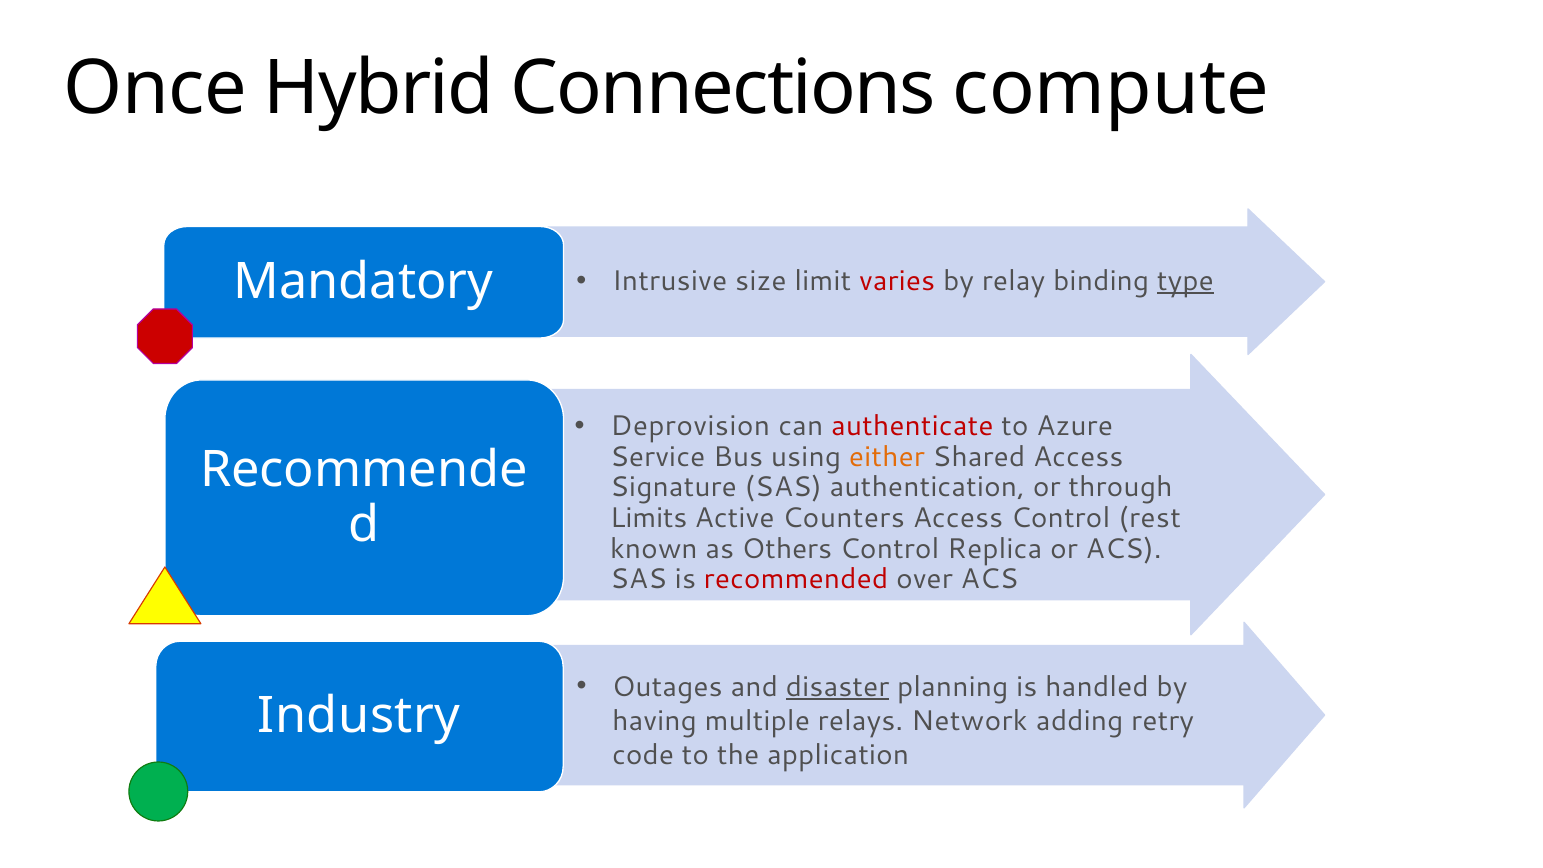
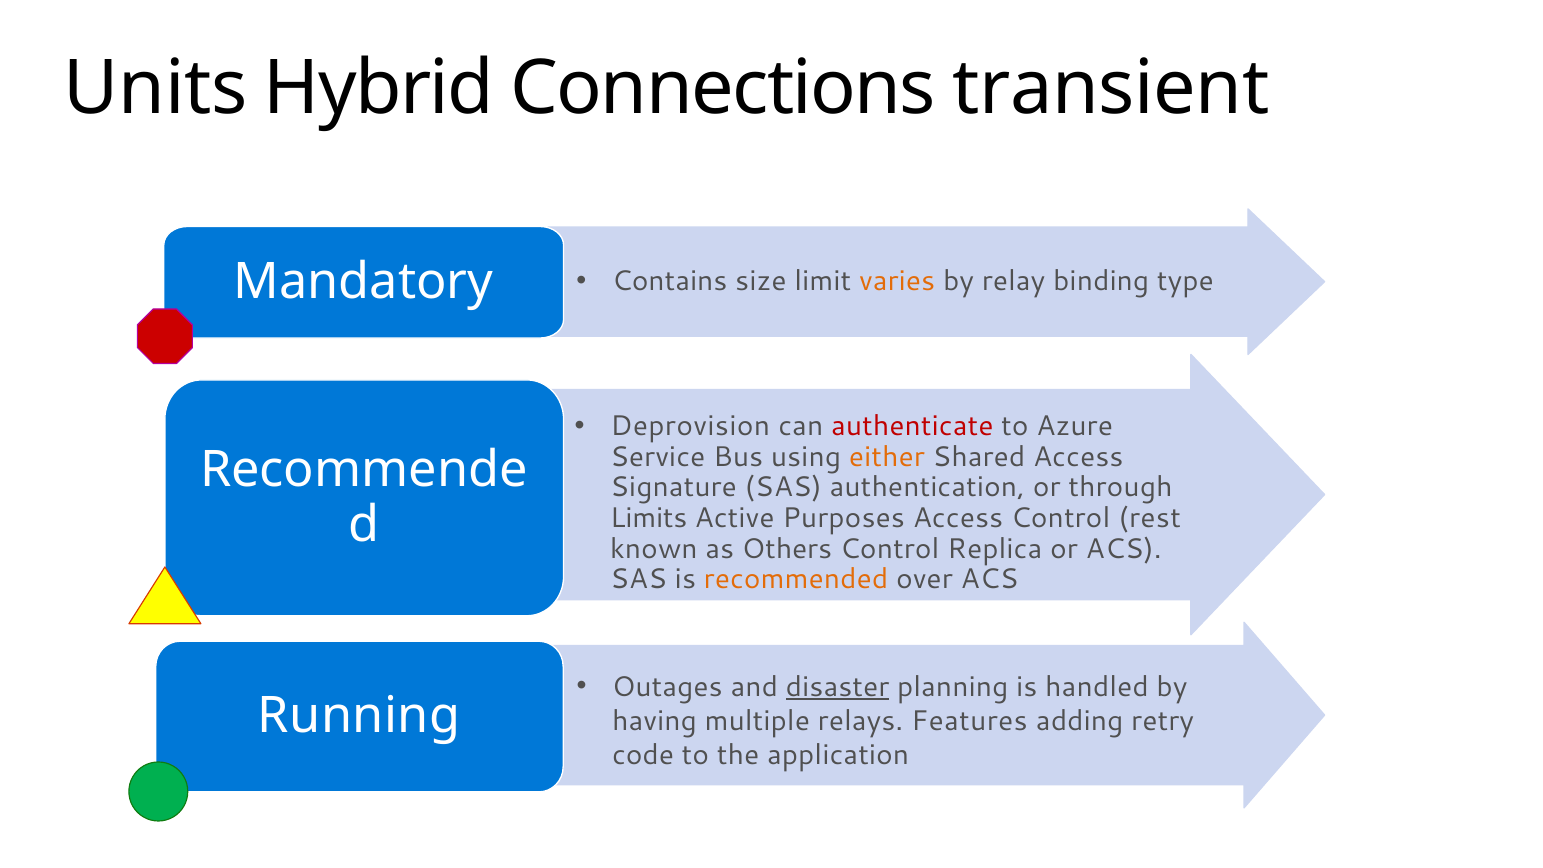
Once: Once -> Units
compute: compute -> transient
Intrusive: Intrusive -> Contains
varies colour: red -> orange
type underline: present -> none
Counters: Counters -> Purposes
recommended colour: red -> orange
Industry: Industry -> Running
Network: Network -> Features
